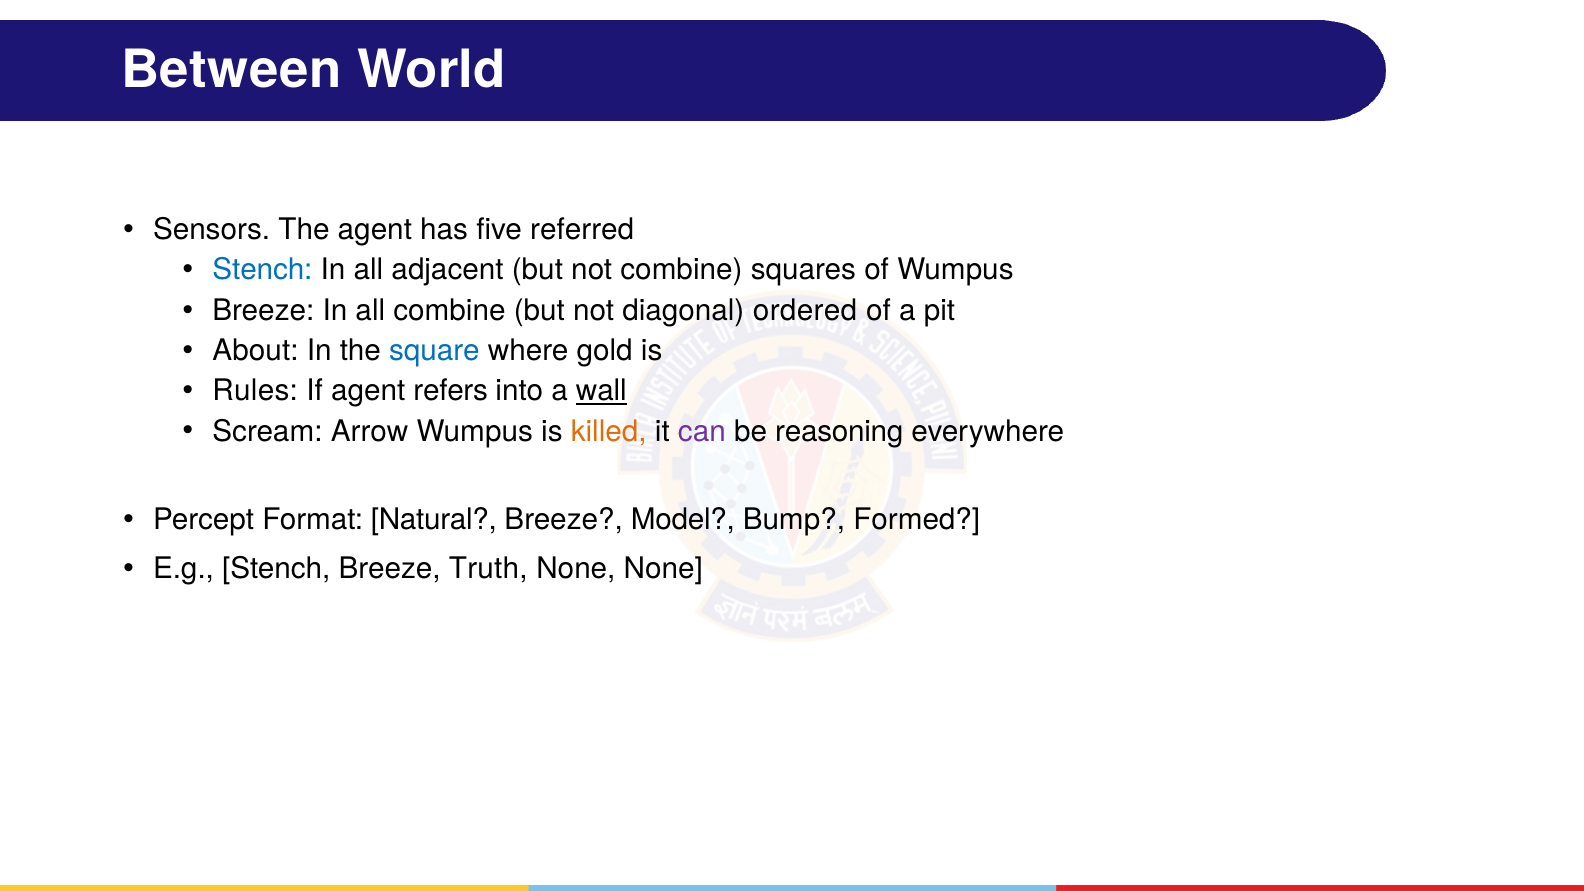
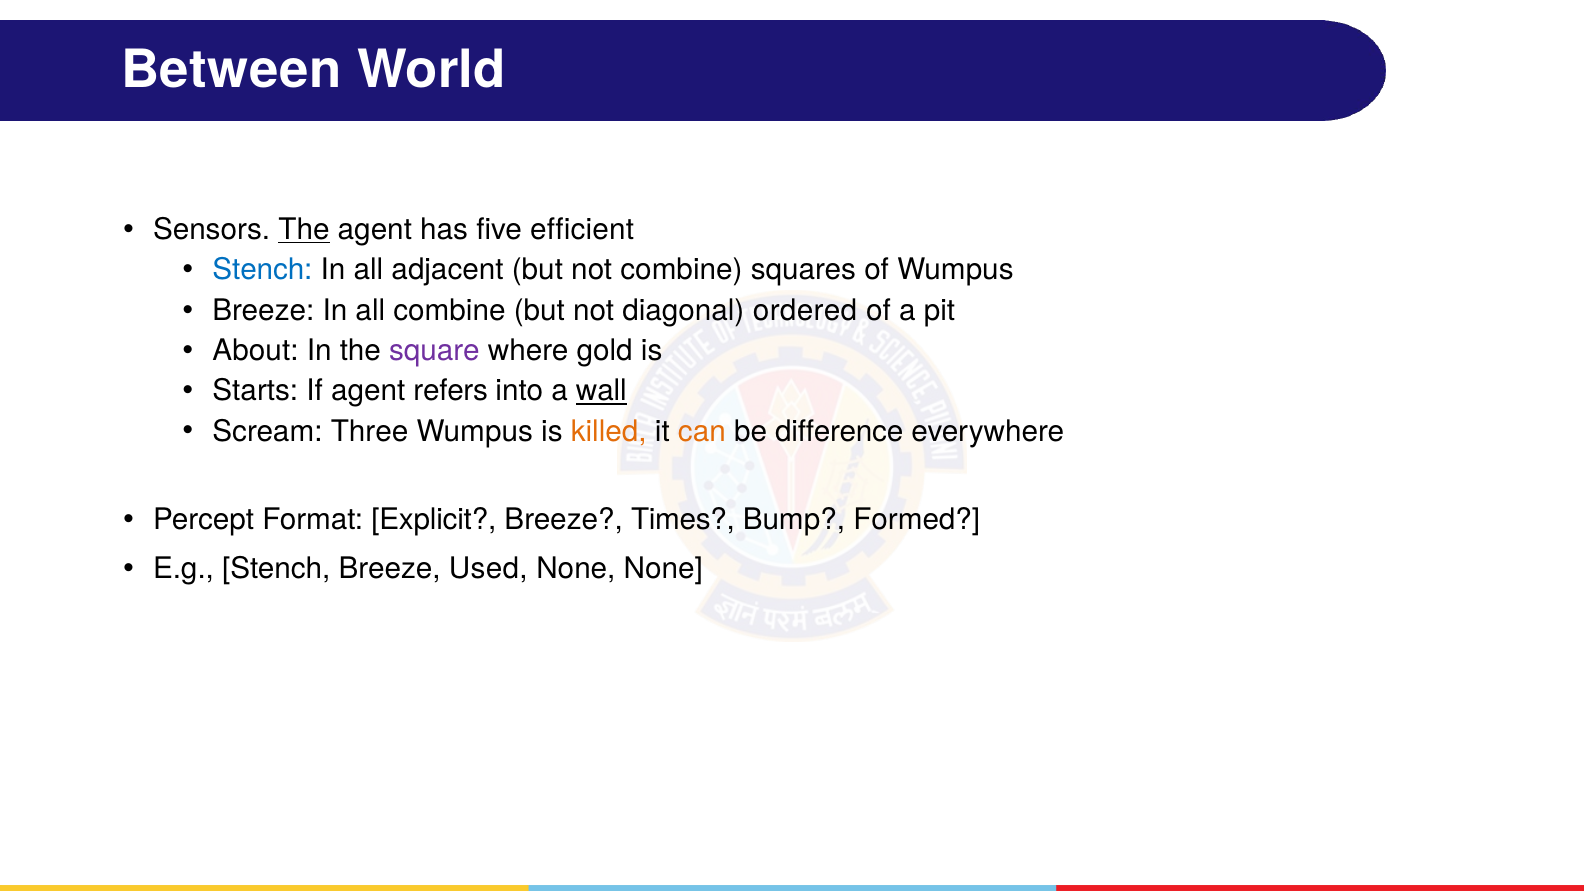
The at (304, 230) underline: none -> present
referred: referred -> efficient
square colour: blue -> purple
Rules: Rules -> Starts
Arrow: Arrow -> Three
can colour: purple -> orange
reasoning: reasoning -> difference
Natural: Natural -> Explicit
Model: Model -> Times
Truth: Truth -> Used
